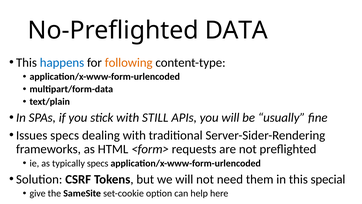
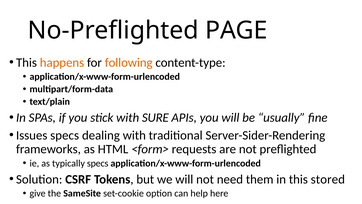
DATA: DATA -> PAGE
happens colour: blue -> orange
STILL: STILL -> SURE
special: special -> stored
